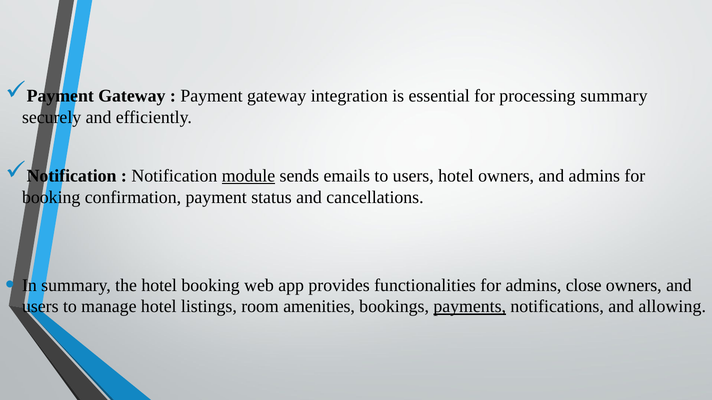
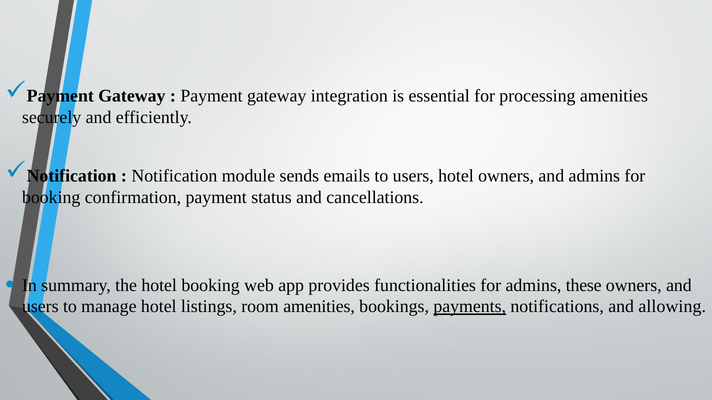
processing summary: summary -> amenities
module underline: present -> none
close: close -> these
